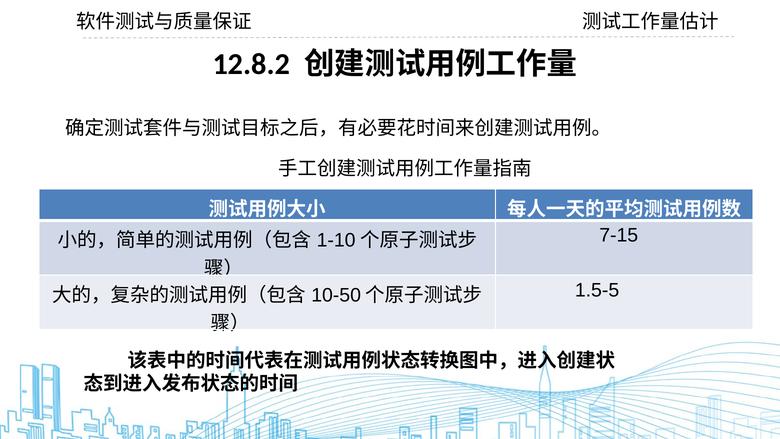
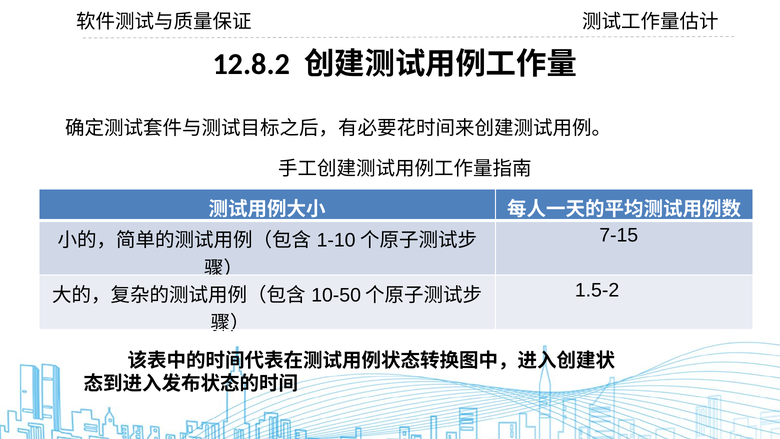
1.5-5: 1.5-5 -> 1.5-2
